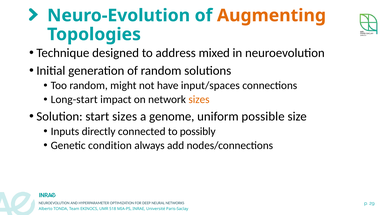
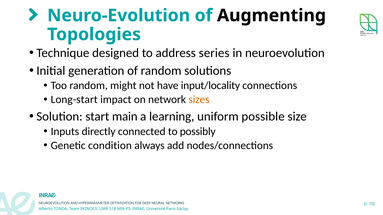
Augmenting colour: orange -> black
mixed: mixed -> series
input/spaces: input/spaces -> input/locality
start sizes: sizes -> main
genome: genome -> learning
